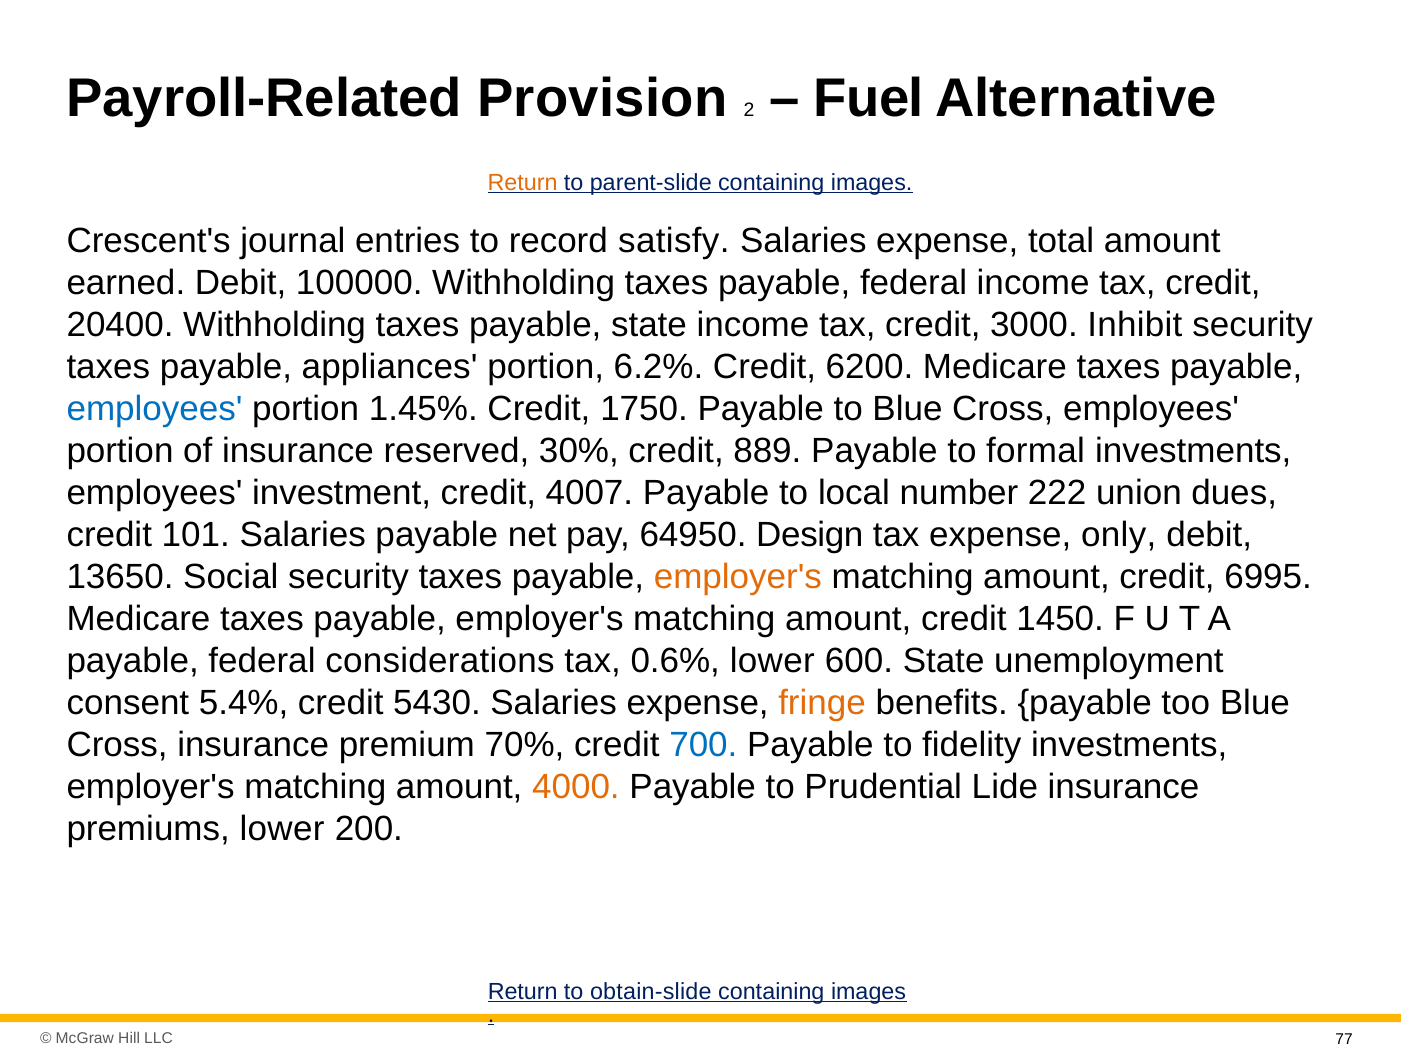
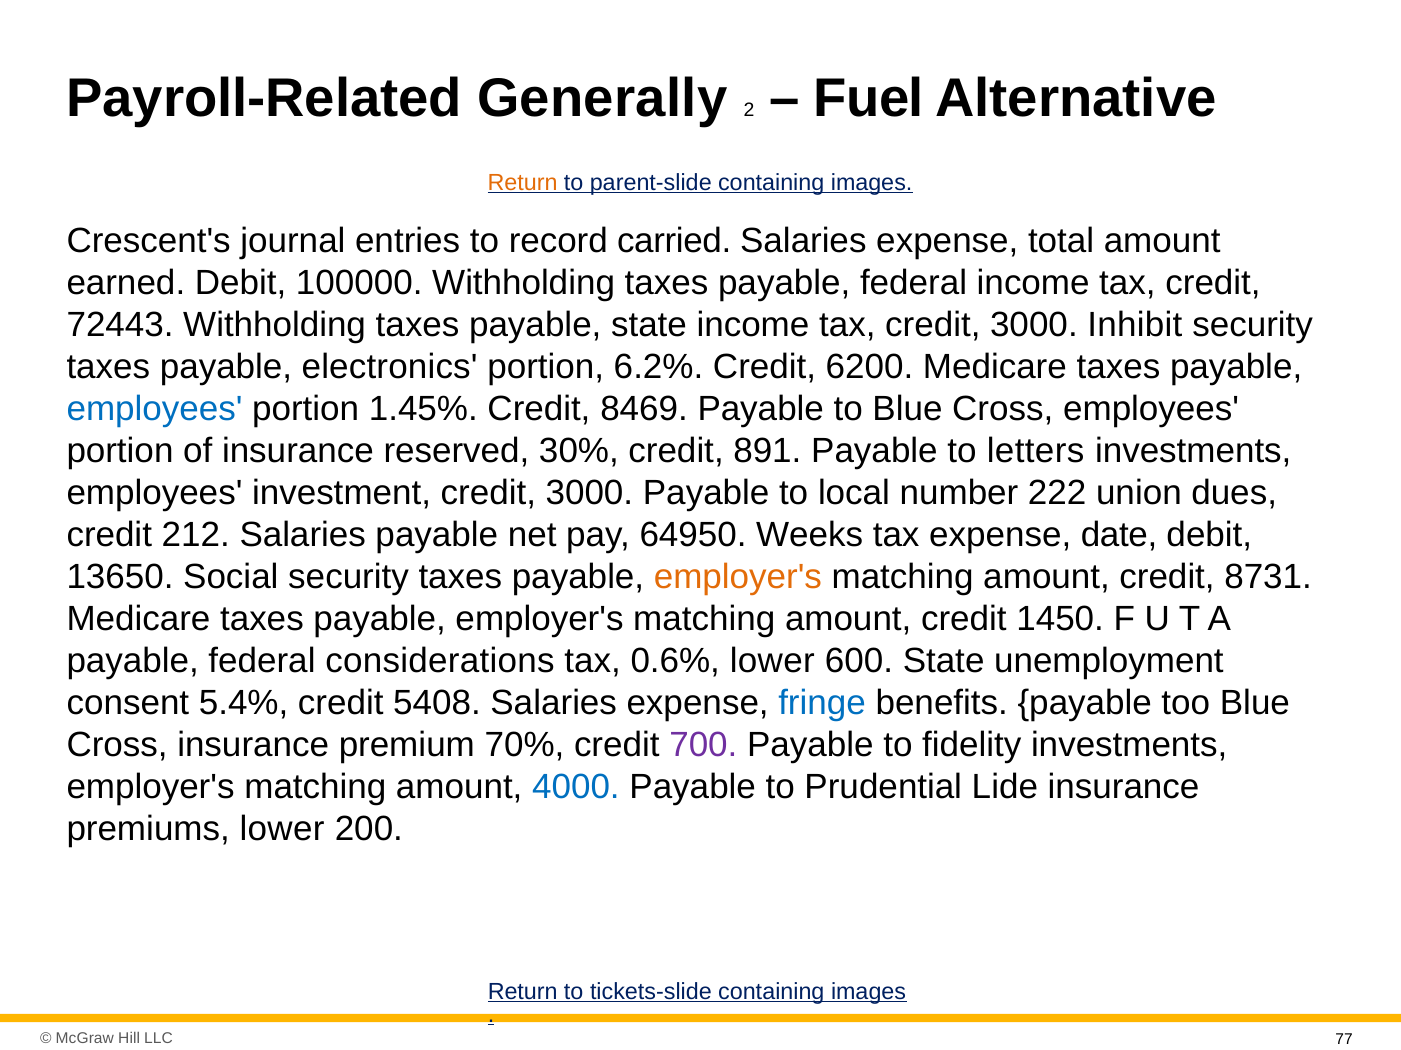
Provision: Provision -> Generally
satisfy: satisfy -> carried
20400: 20400 -> 72443
appliances: appliances -> electronics
1750: 1750 -> 8469
889: 889 -> 891
formal: formal -> letters
investment credit 4007: 4007 -> 3000
101: 101 -> 212
Design: Design -> Weeks
only: only -> date
6995: 6995 -> 8731
5430: 5430 -> 5408
fringe colour: orange -> blue
700 colour: blue -> purple
4000 colour: orange -> blue
obtain-slide: obtain-slide -> tickets-slide
